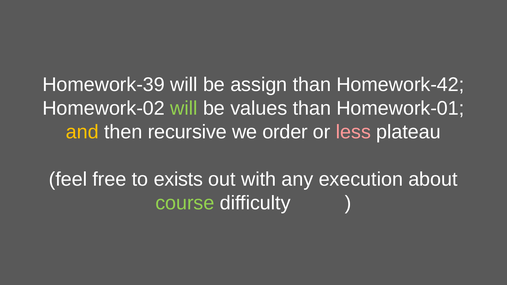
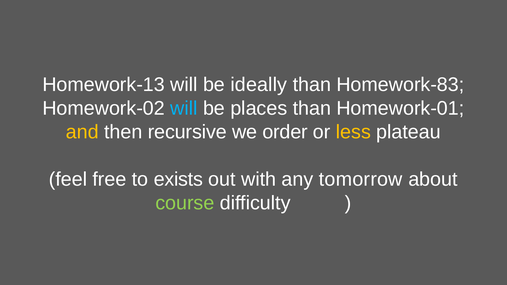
Homework-39: Homework-39 -> Homework-13
assign: assign -> ideally
Homework-42: Homework-42 -> Homework-83
will at (184, 108) colour: light green -> light blue
values: values -> places
less colour: pink -> yellow
execution: execution -> tomorrow
